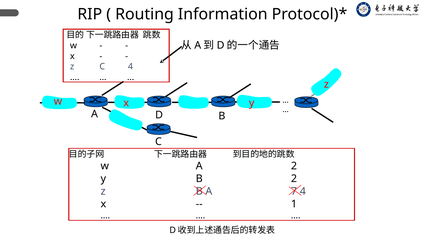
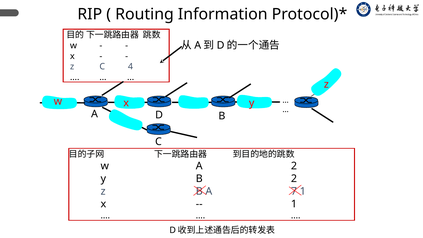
7 4: 4 -> 1
